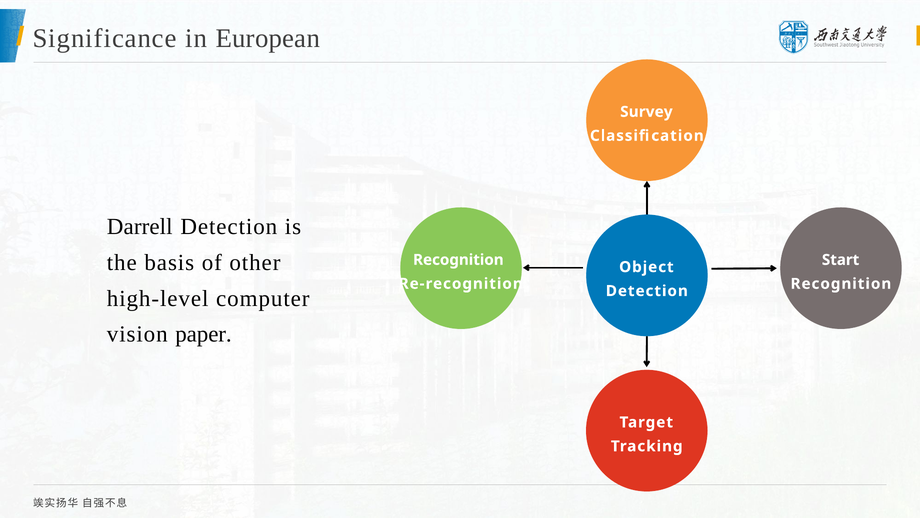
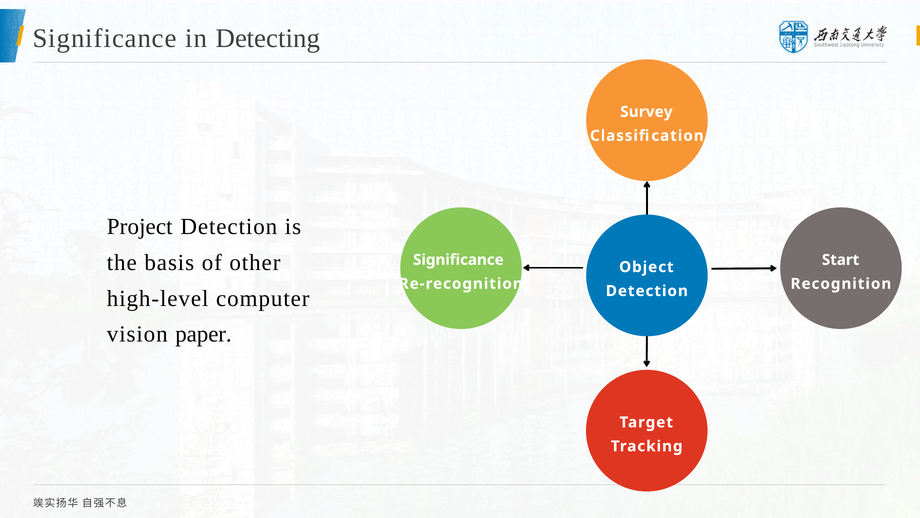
European: European -> Detecting
Darrell: Darrell -> Project
Recognition at (458, 260): Recognition -> Significance
